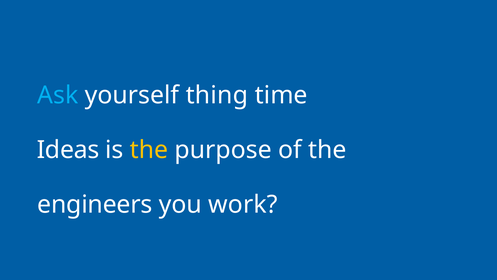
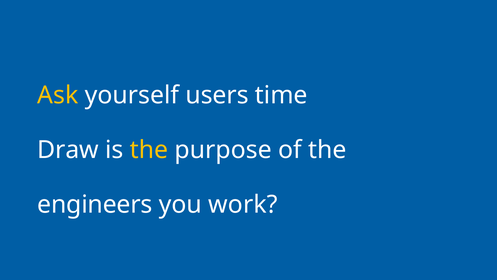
Ask colour: light blue -> yellow
thing: thing -> users
Ideas: Ideas -> Draw
